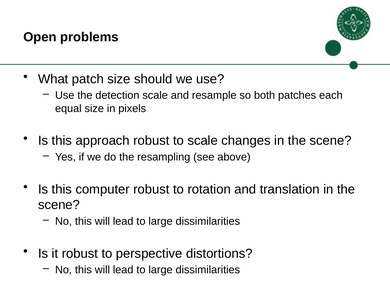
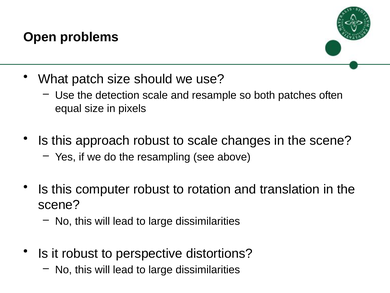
each: each -> often
